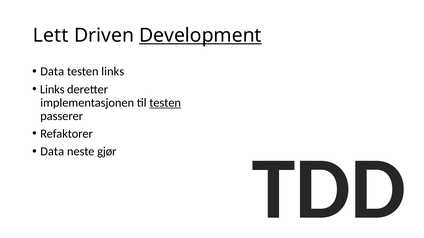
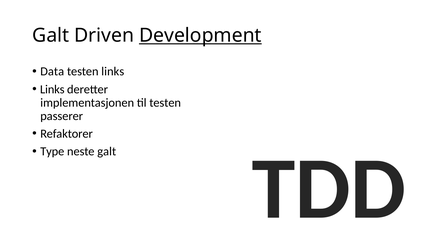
Lett at (51, 36): Lett -> Galt
testen at (165, 103) underline: present -> none
Data at (52, 152): Data -> Type
neste gjør: gjør -> galt
